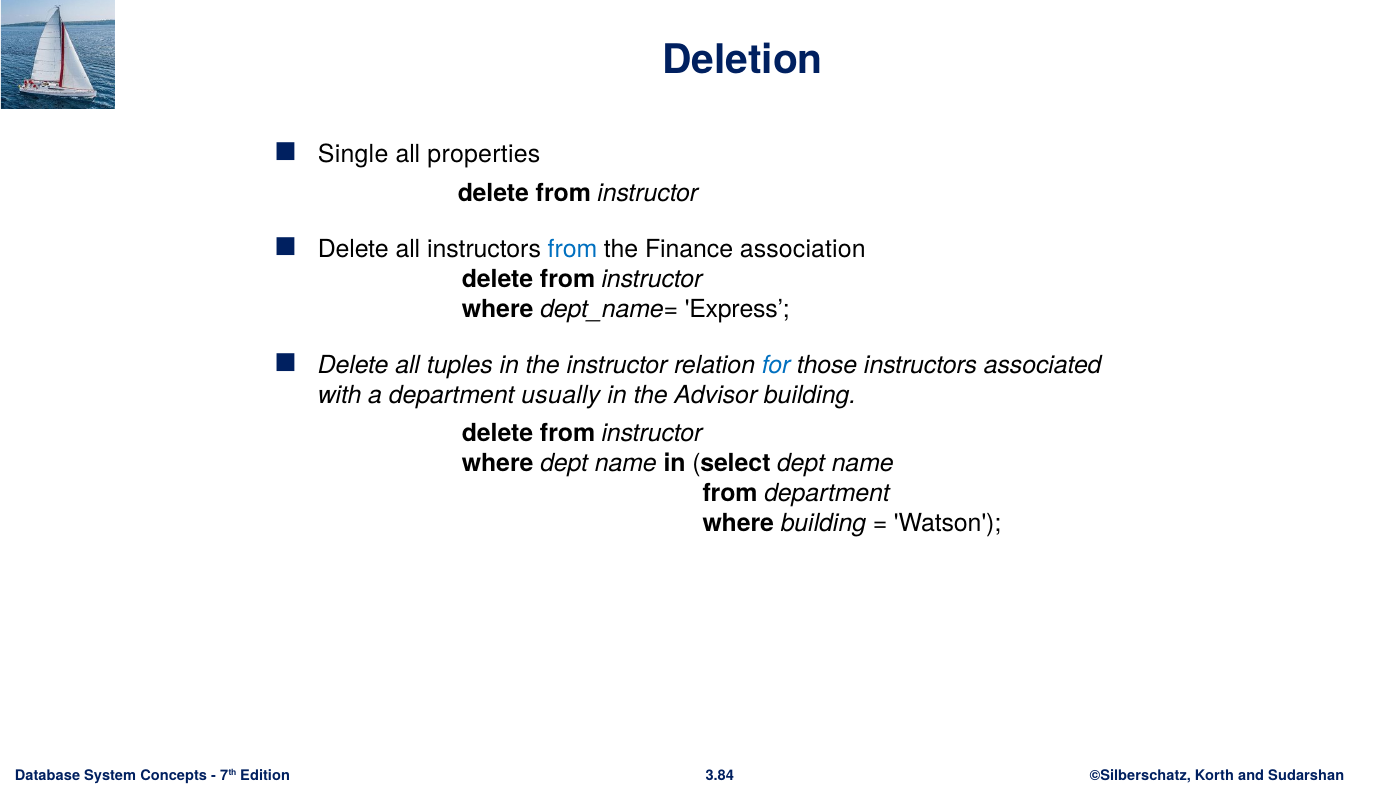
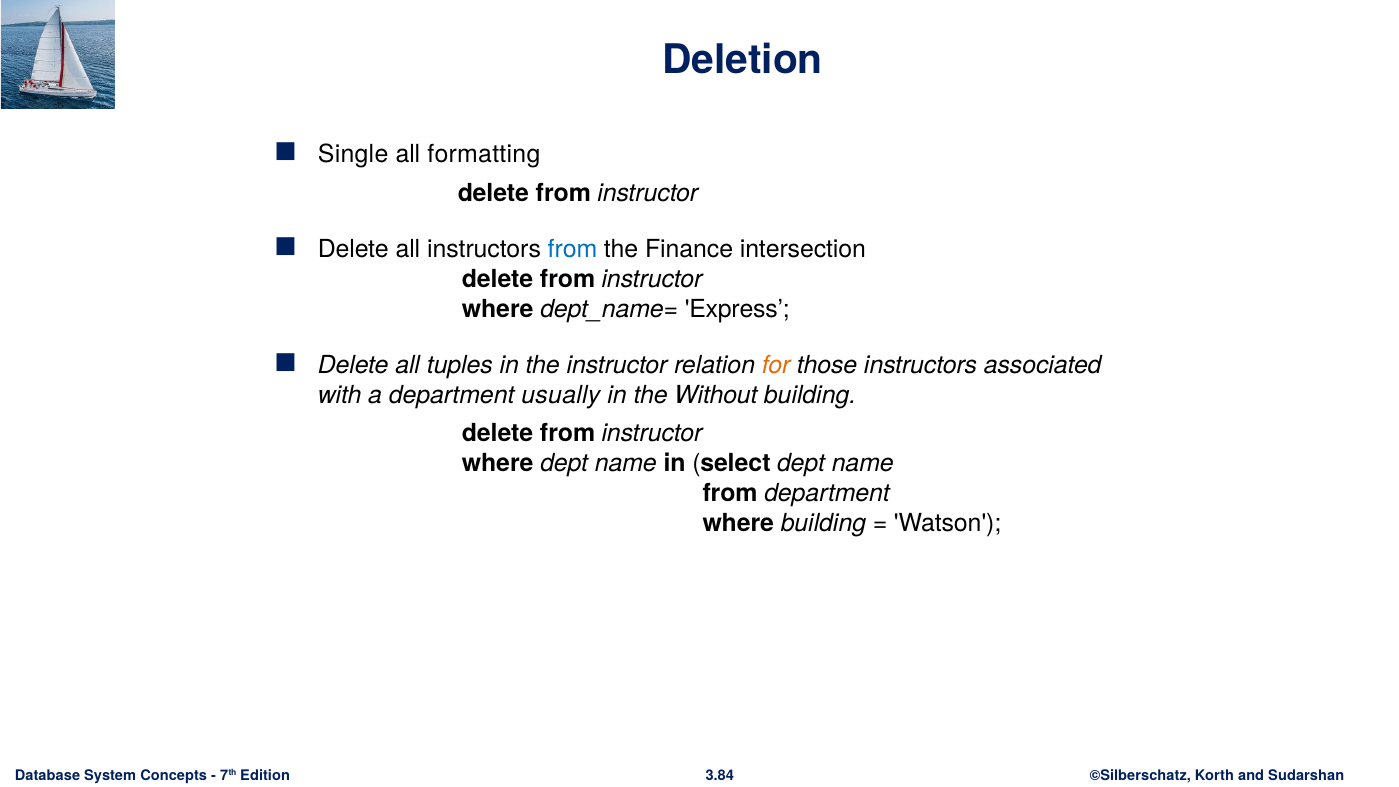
properties: properties -> formatting
association: association -> intersection
for colour: blue -> orange
Advisor: Advisor -> Without
